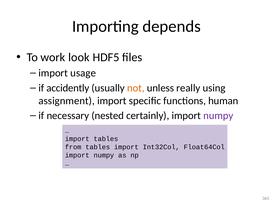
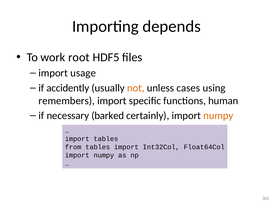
look: look -> root
really: really -> cases
assignment: assignment -> remembers
nested: nested -> barked
numpy at (218, 115) colour: purple -> orange
